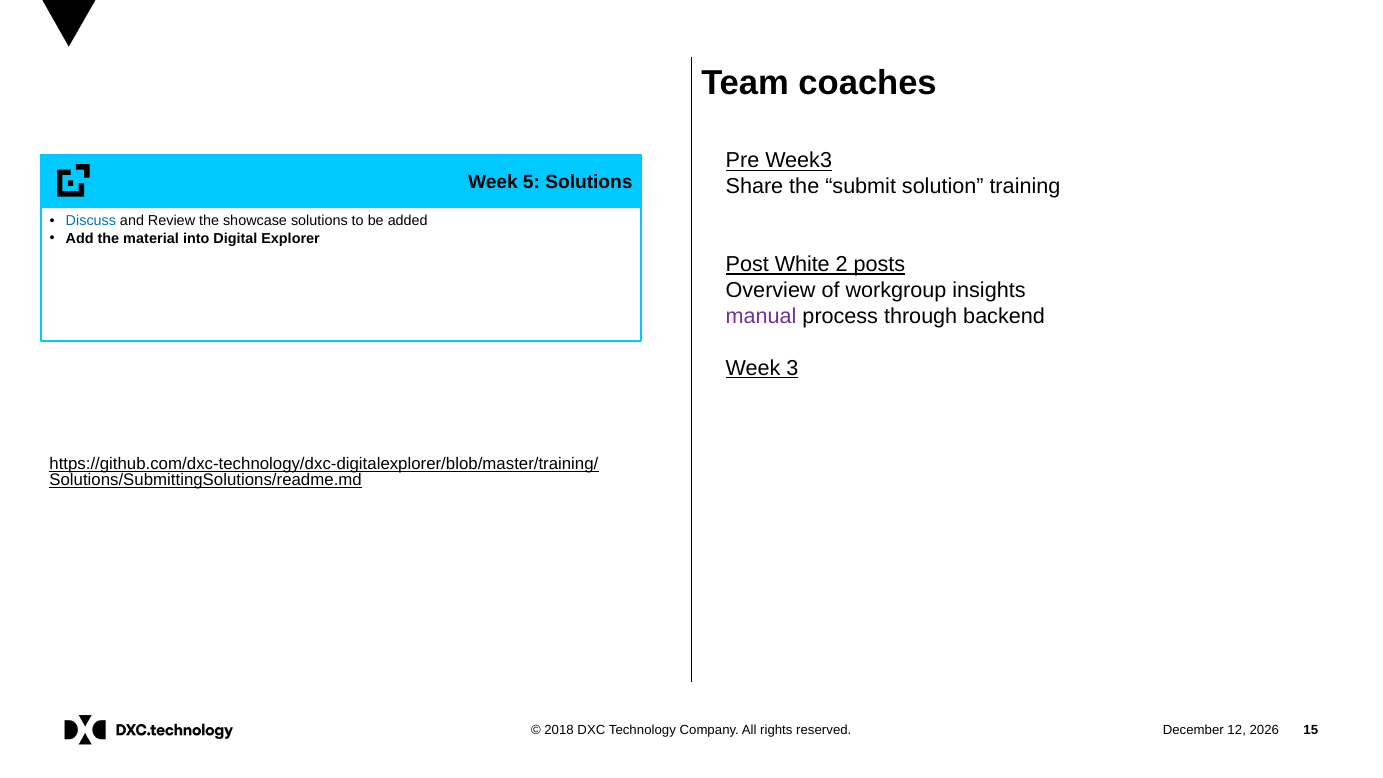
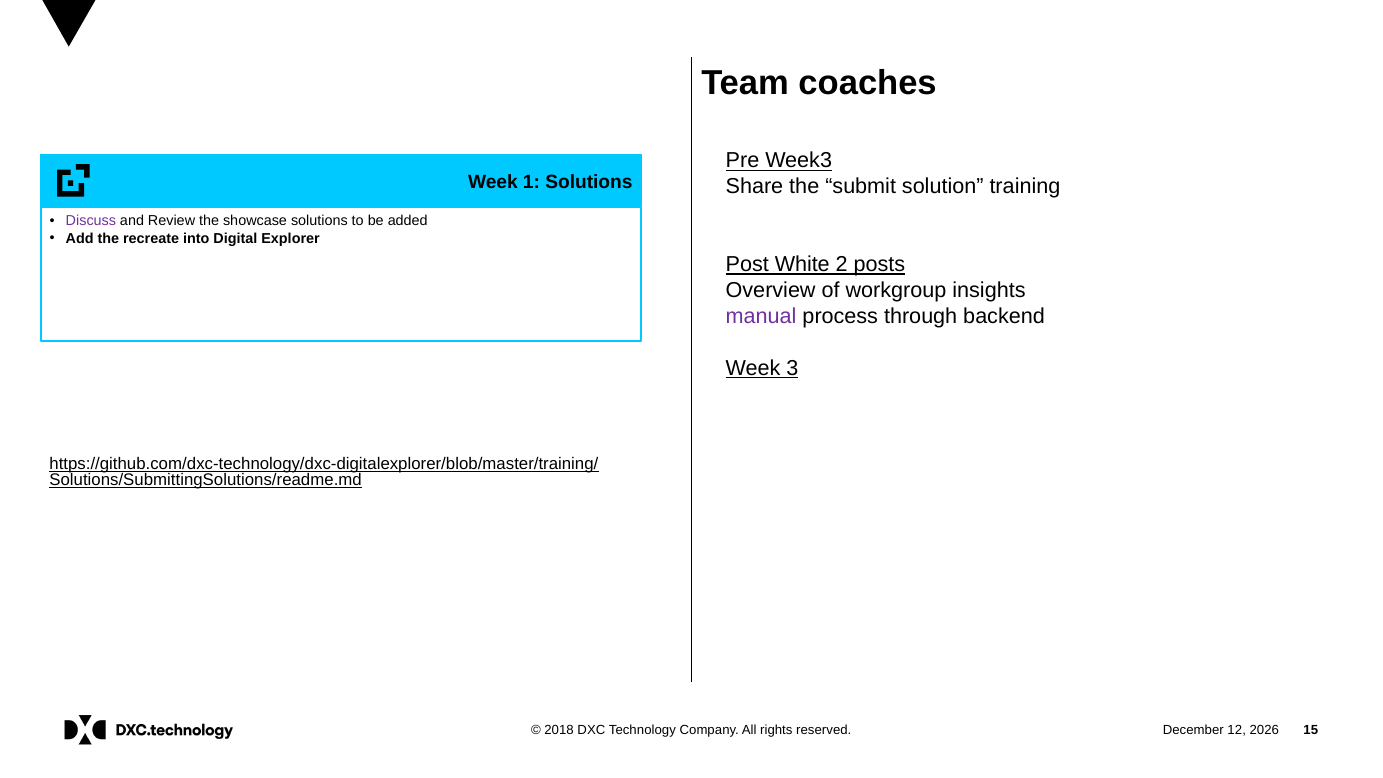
5: 5 -> 1
Discuss colour: blue -> purple
material: material -> recreate
